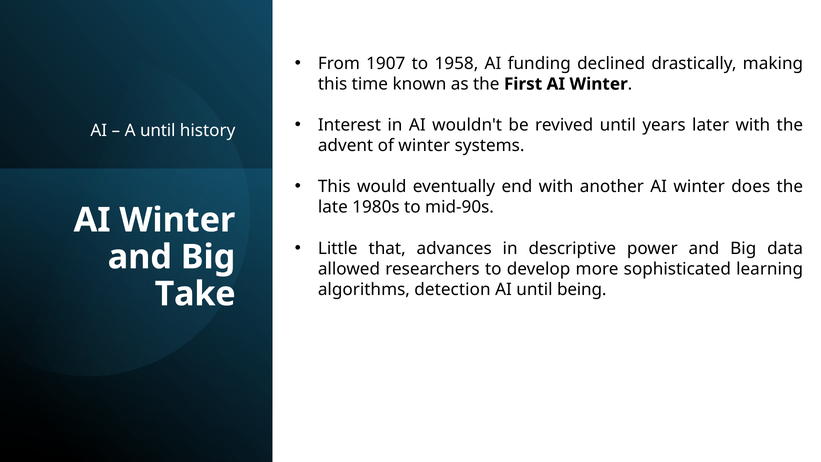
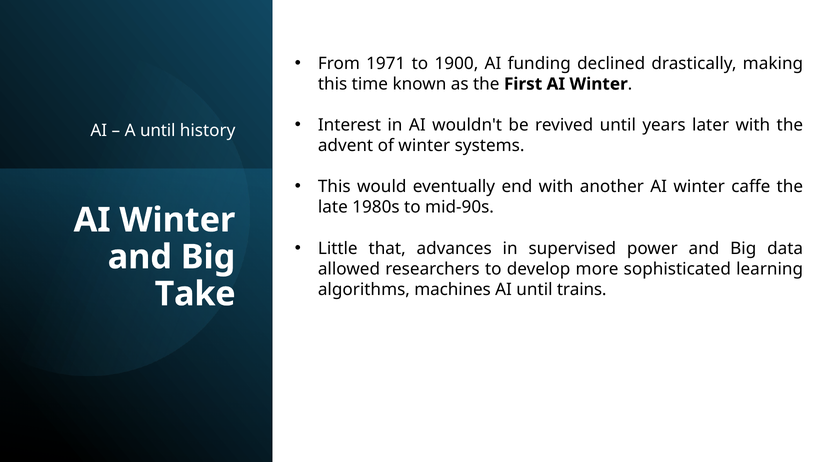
1907: 1907 -> 1971
1958: 1958 -> 1900
does: does -> caffe
descriptive: descriptive -> supervised
detection: detection -> machines
being: being -> trains
